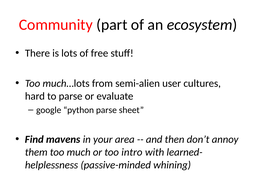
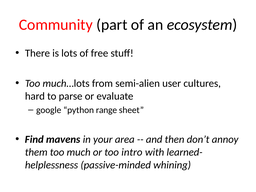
python parse: parse -> range
